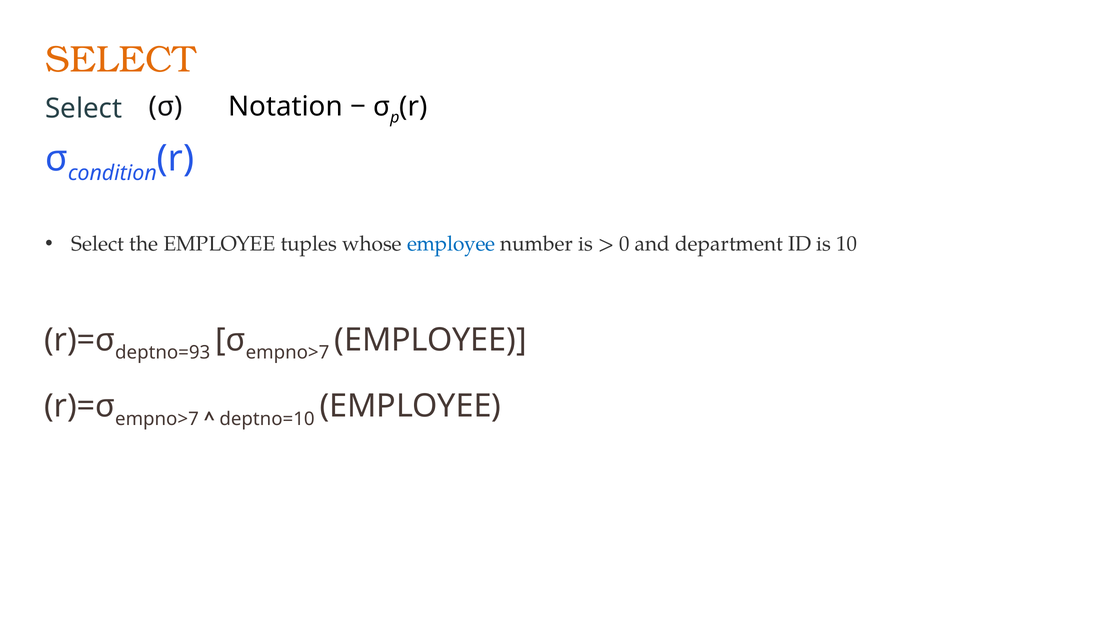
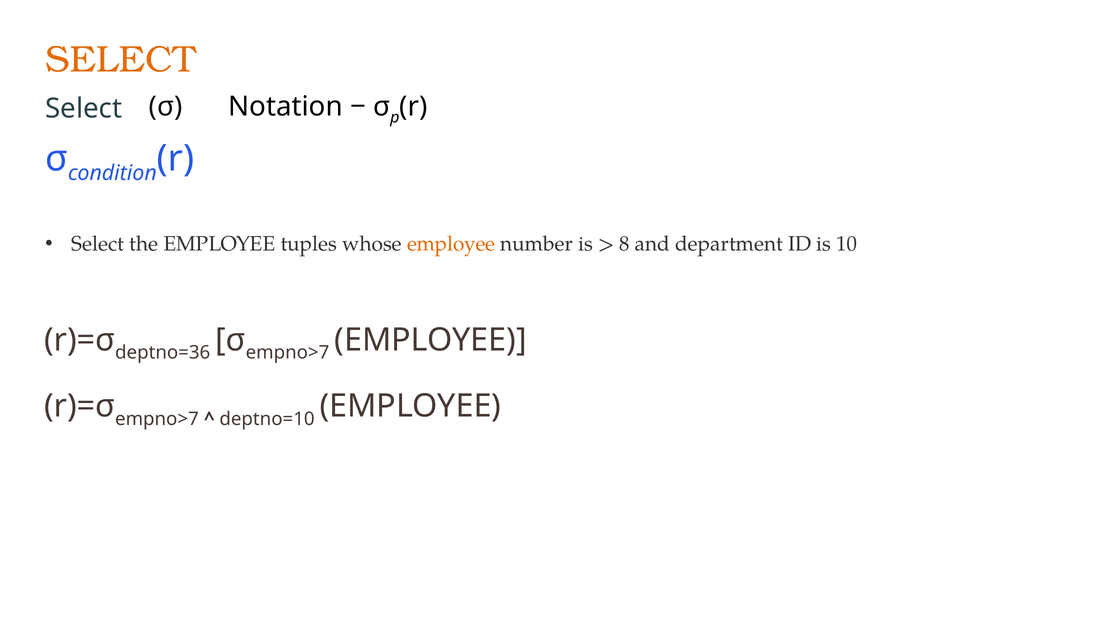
employee at (451, 244) colour: blue -> orange
0: 0 -> 8
deptno=93: deptno=93 -> deptno=36
